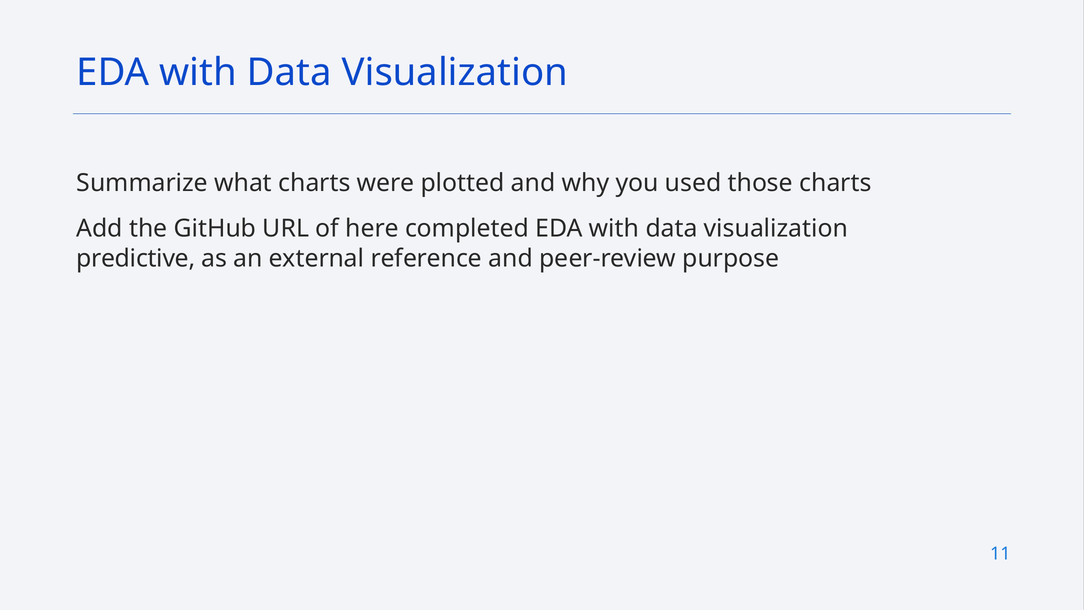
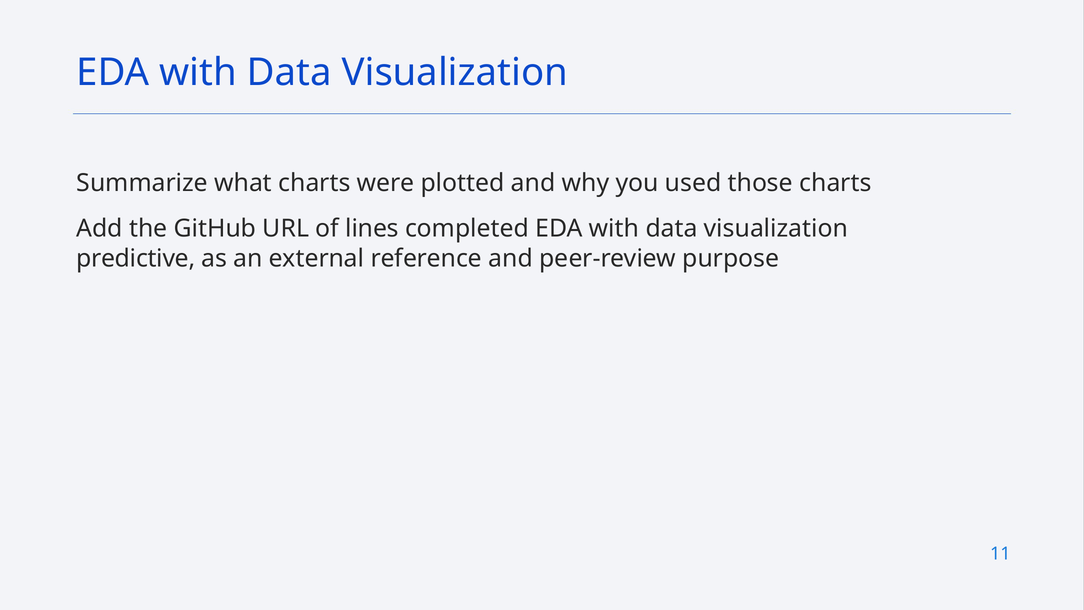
here: here -> lines
